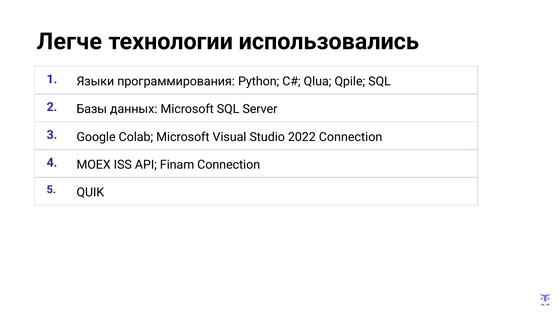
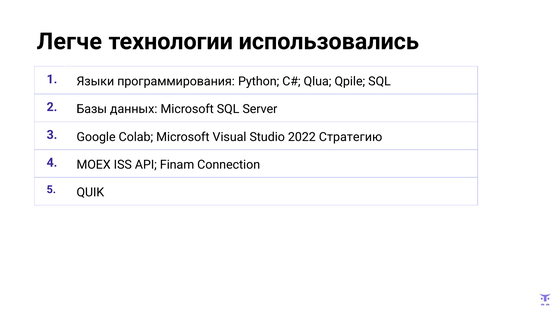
2022 Connection: Connection -> Стратегию
